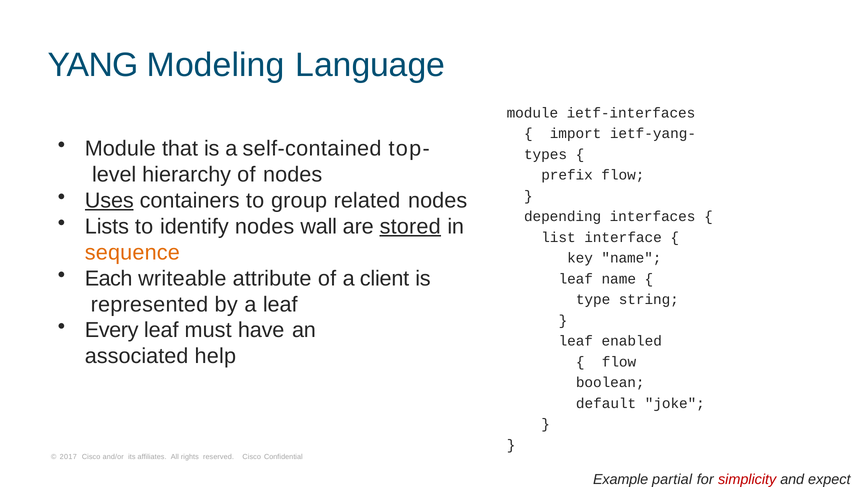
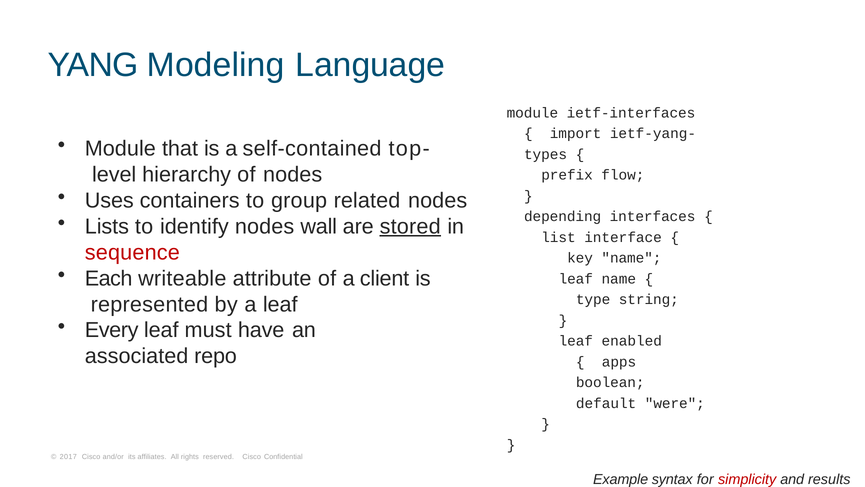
Uses underline: present -> none
sequence colour: orange -> red
help: help -> repo
flow at (619, 362): flow -> apps
joke: joke -> were
partial: partial -> syntax
expect: expect -> results
